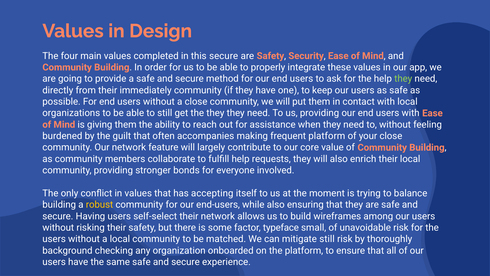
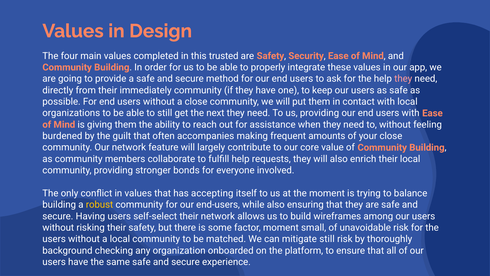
this secure: secure -> trusted
they at (403, 79) colour: light green -> pink
the they: they -> next
frequent platform: platform -> amounts
factor typeface: typeface -> moment
